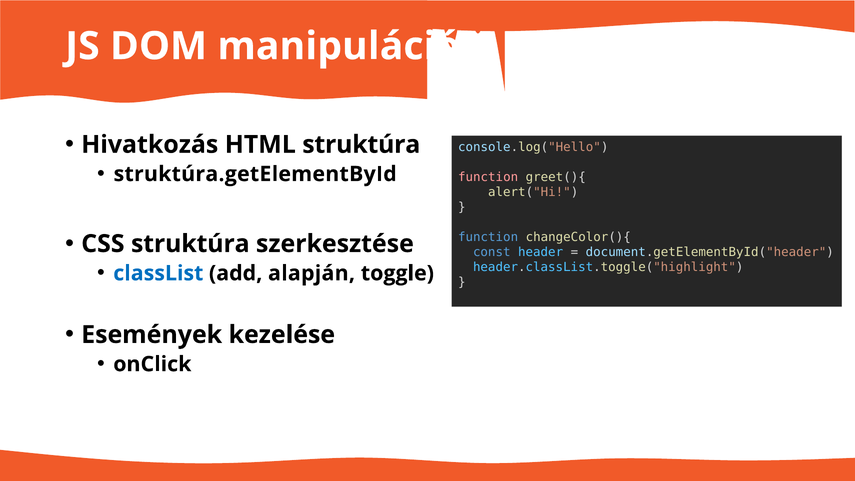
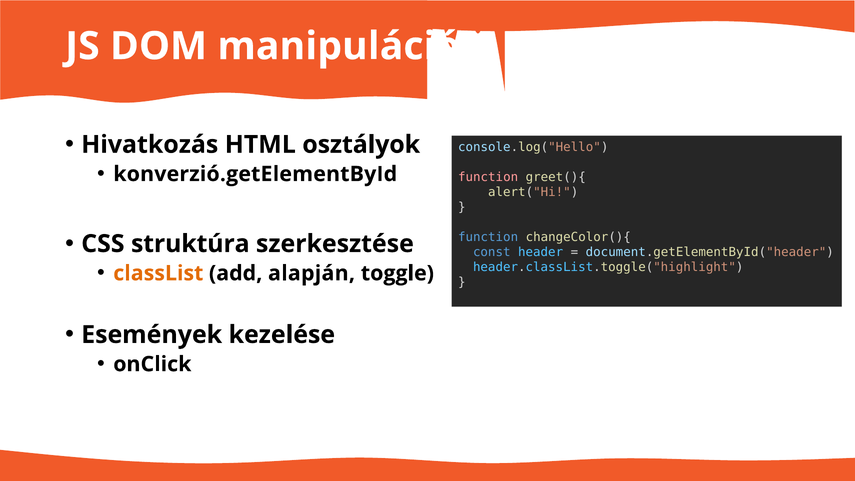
HTML struktúra: struktúra -> osztályok
struktúra.getElementById: struktúra.getElementById -> konverzió.getElementById
classList colour: blue -> orange
